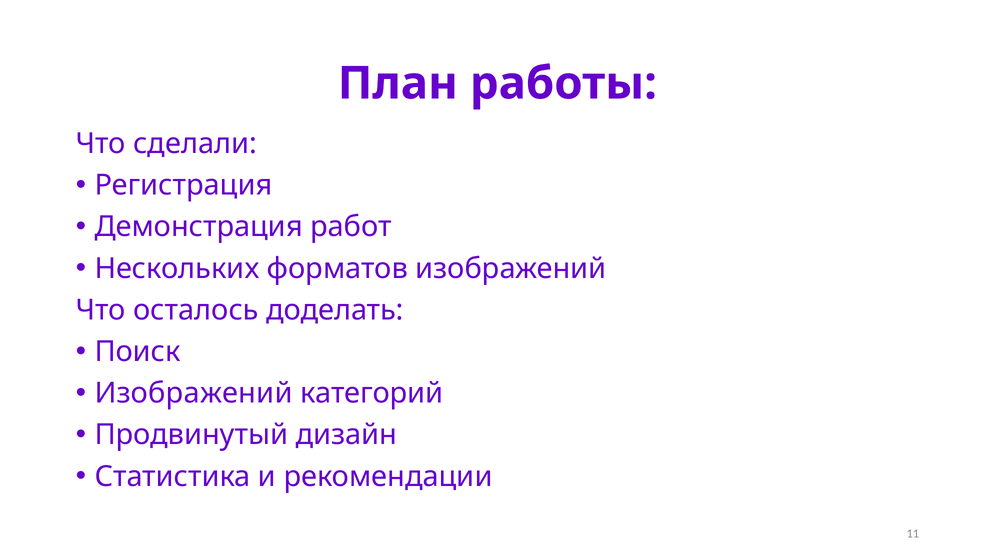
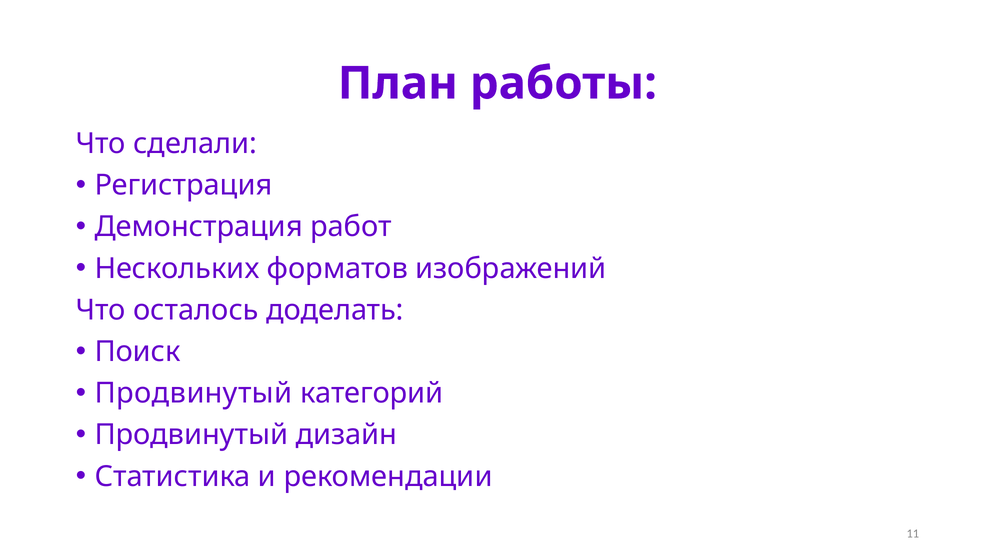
Изображений at (194, 394): Изображений -> Продвинутый
